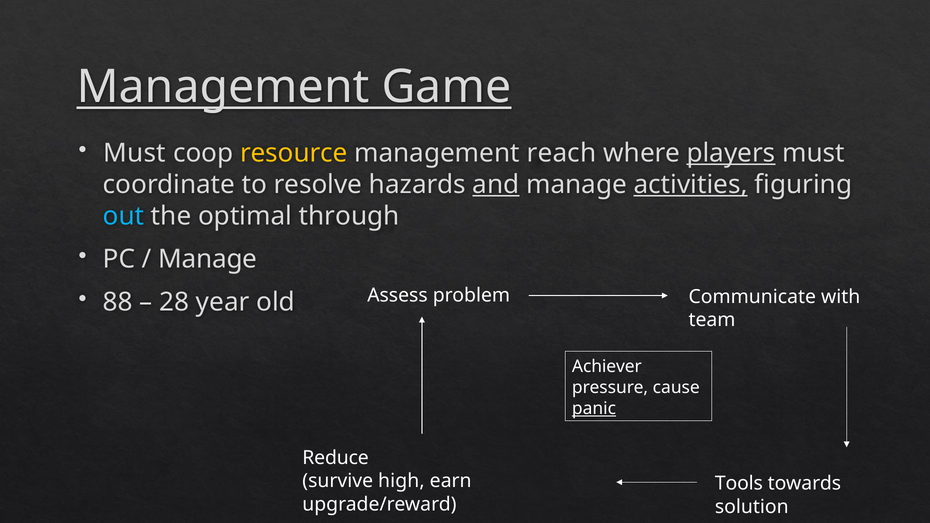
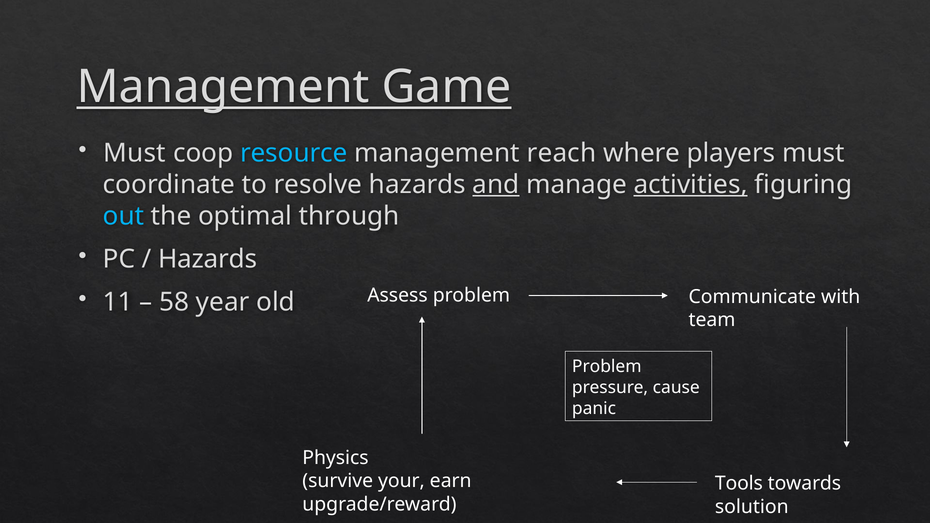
resource colour: yellow -> light blue
players underline: present -> none
Manage at (208, 259): Manage -> Hazards
88: 88 -> 11
28: 28 -> 58
Achiever at (607, 367): Achiever -> Problem
panic underline: present -> none
Reduce: Reduce -> Physics
high: high -> your
